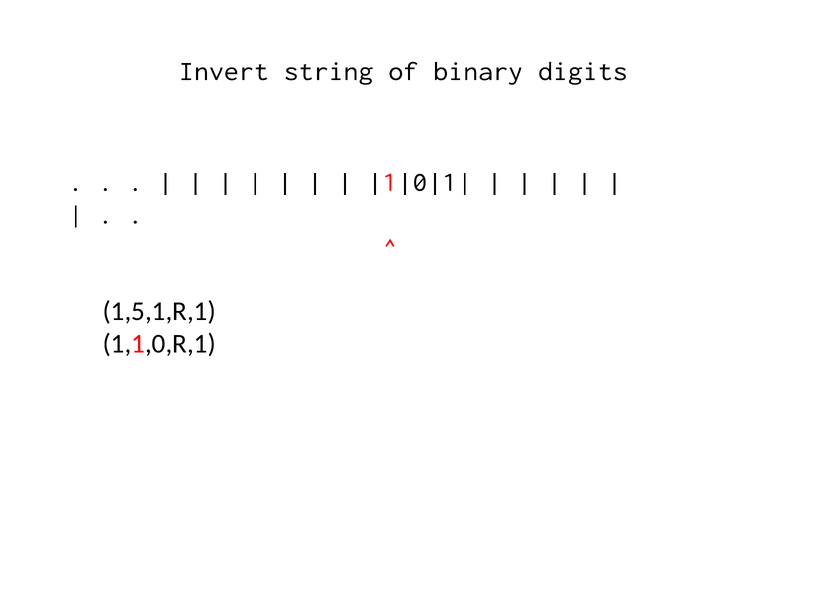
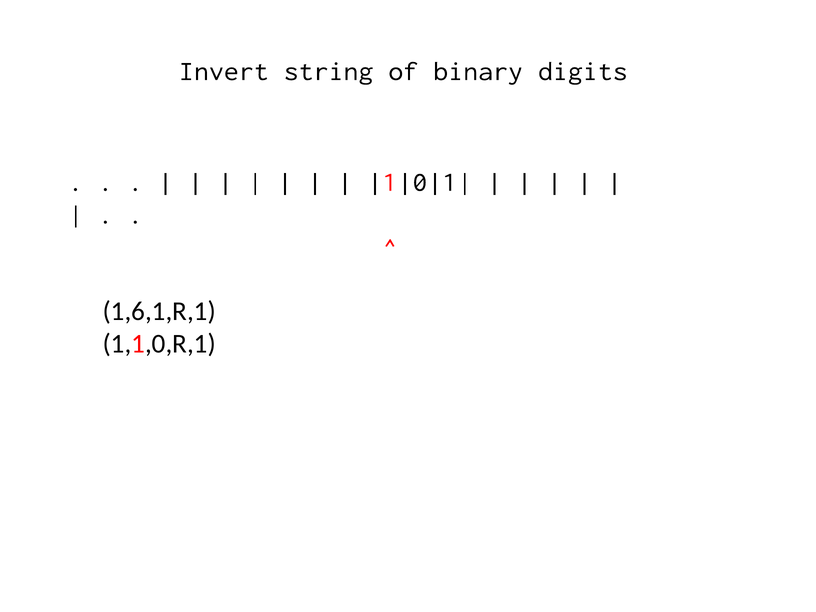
1,5,1,R,1: 1,5,1,R,1 -> 1,6,1,R,1
